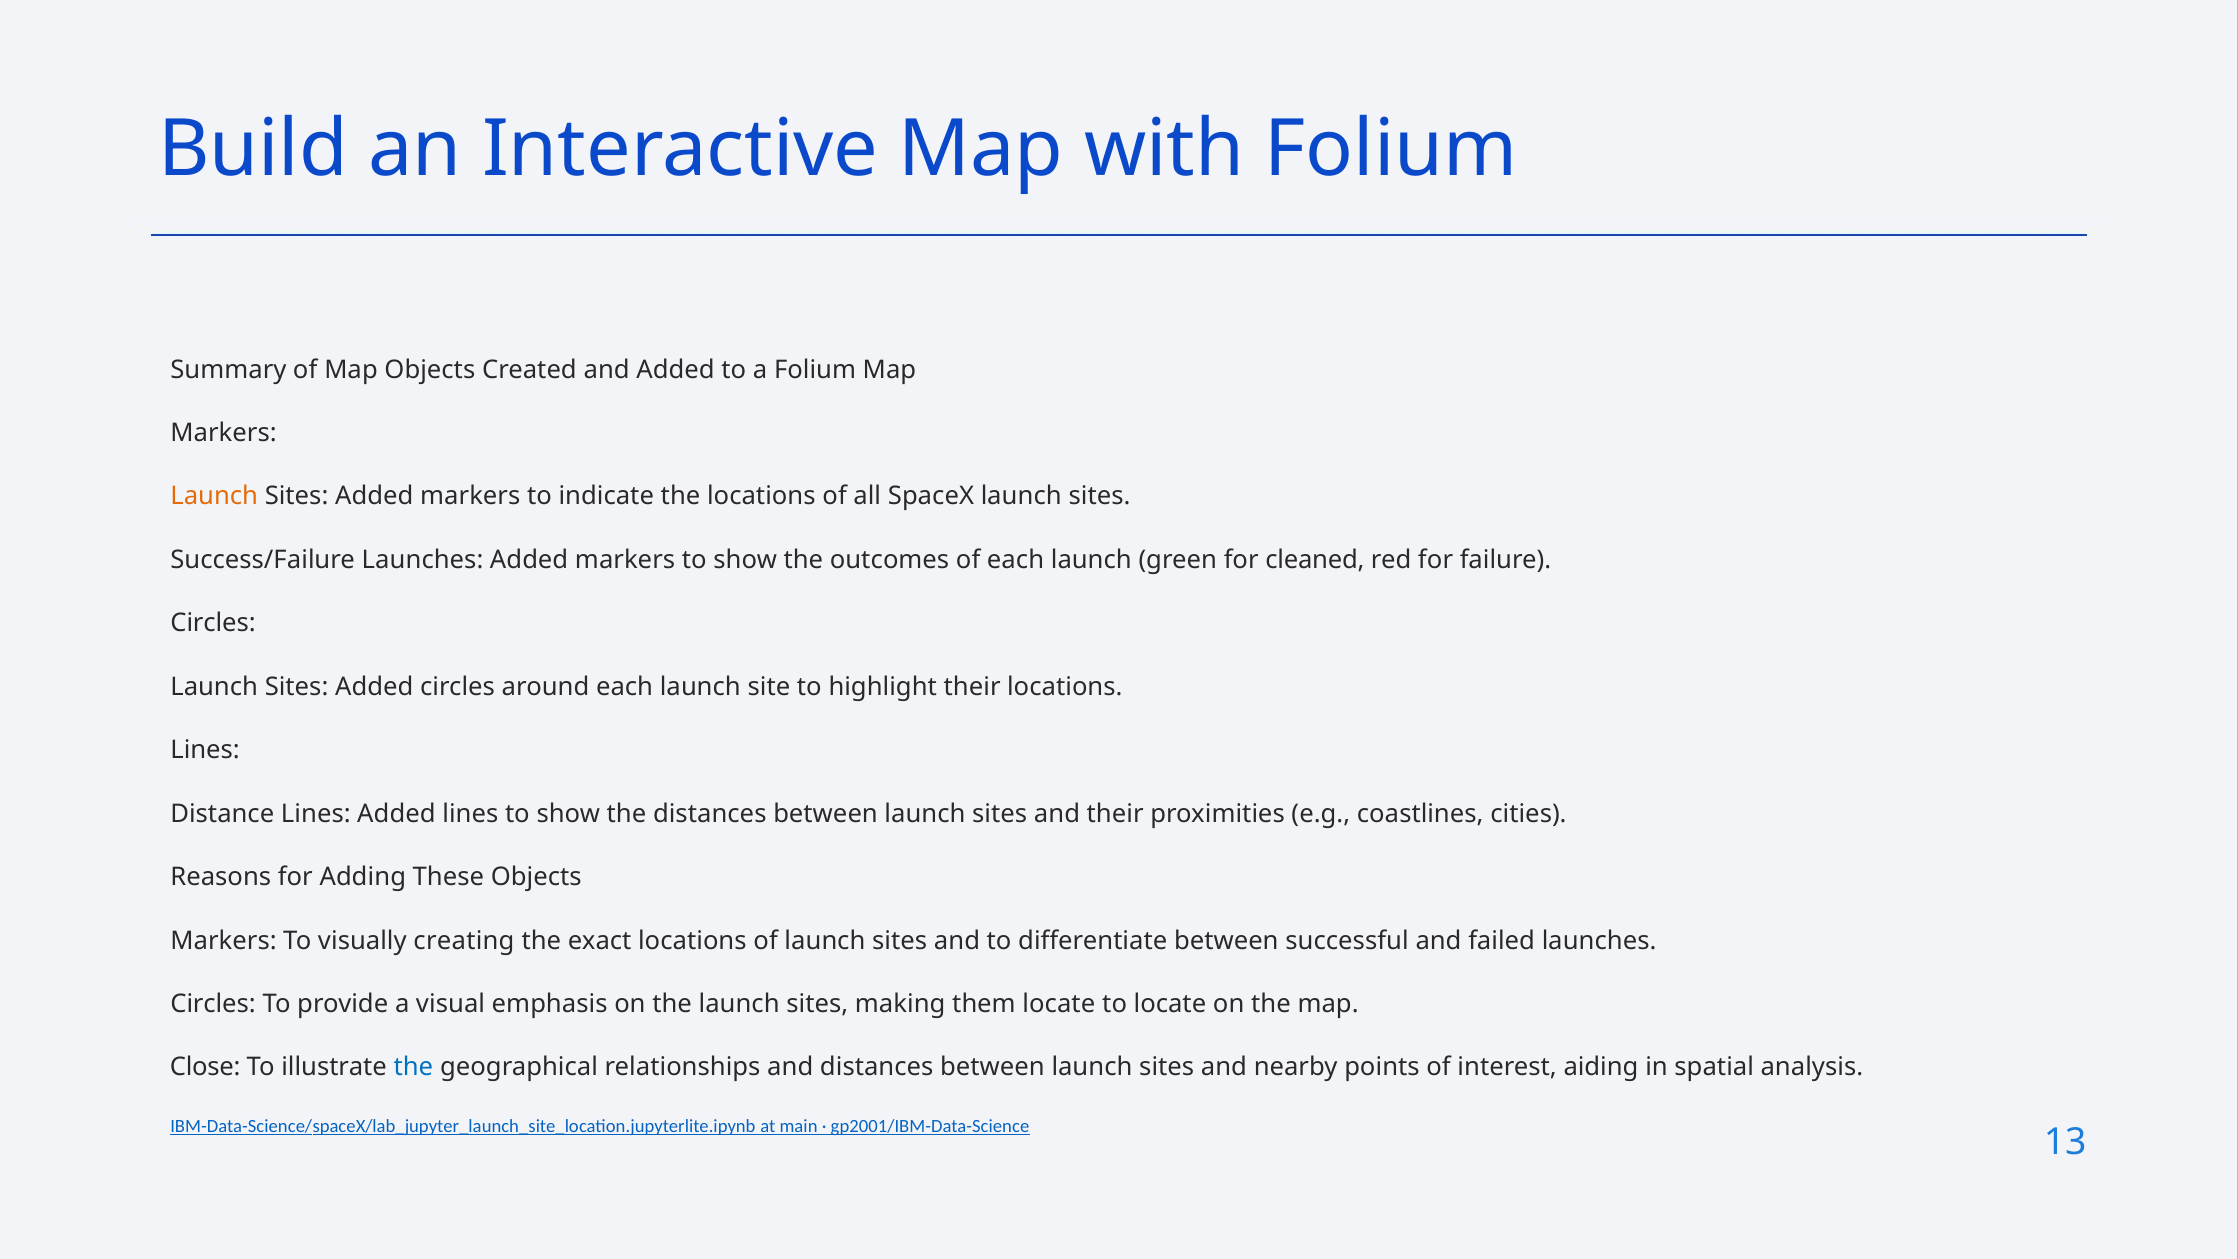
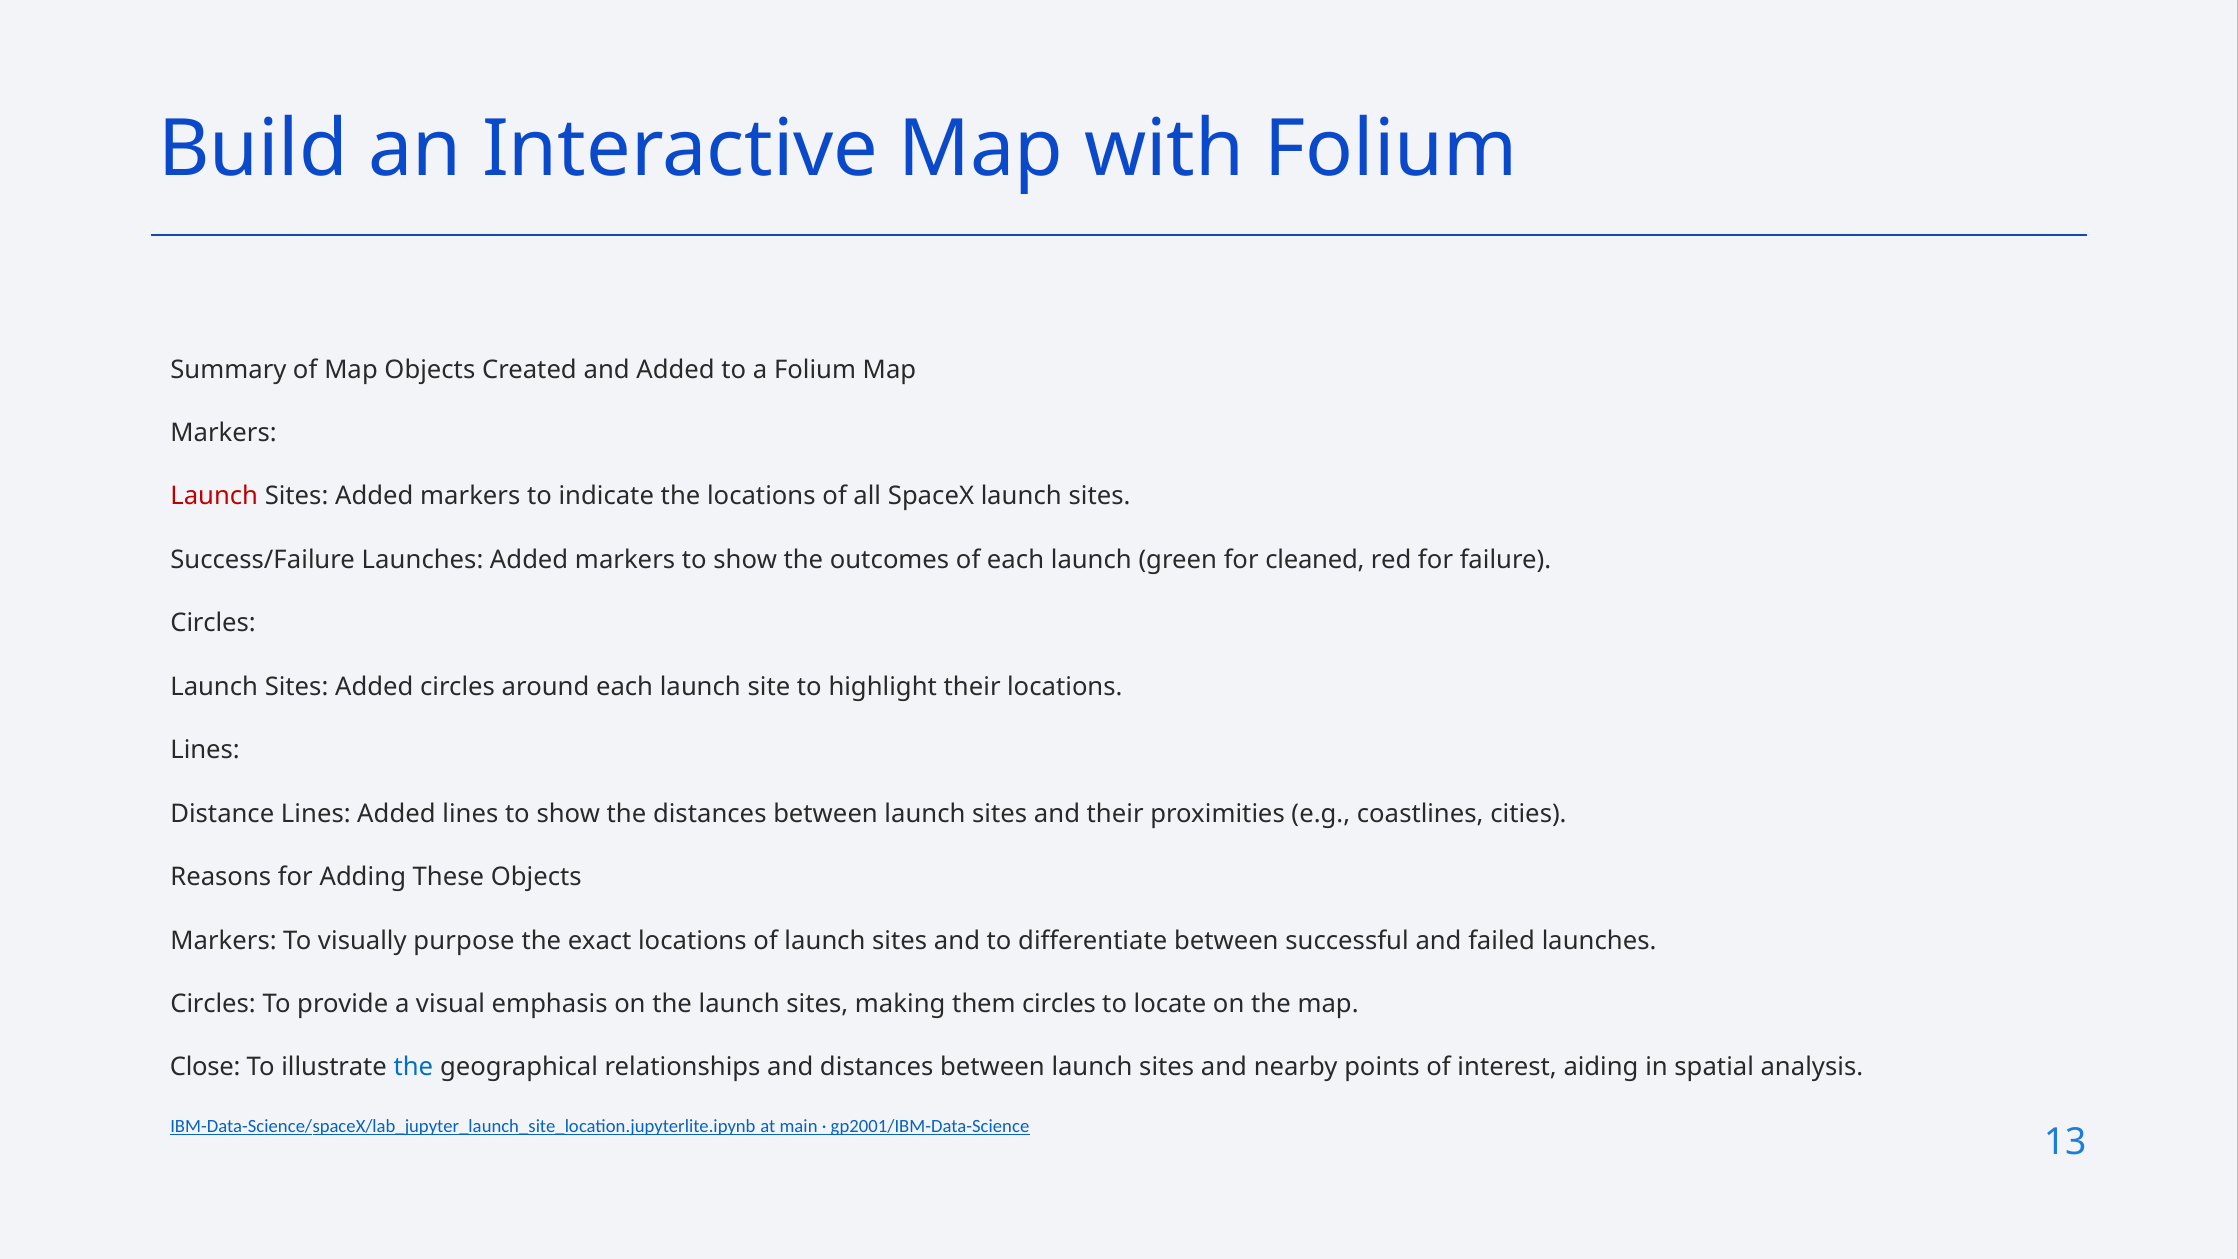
Launch at (214, 496) colour: orange -> red
creating: creating -> purpose
them locate: locate -> circles
